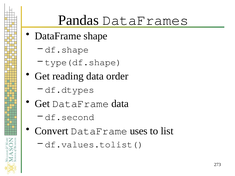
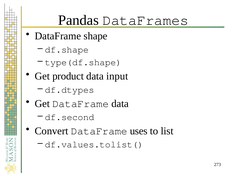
reading: reading -> product
order: order -> input
